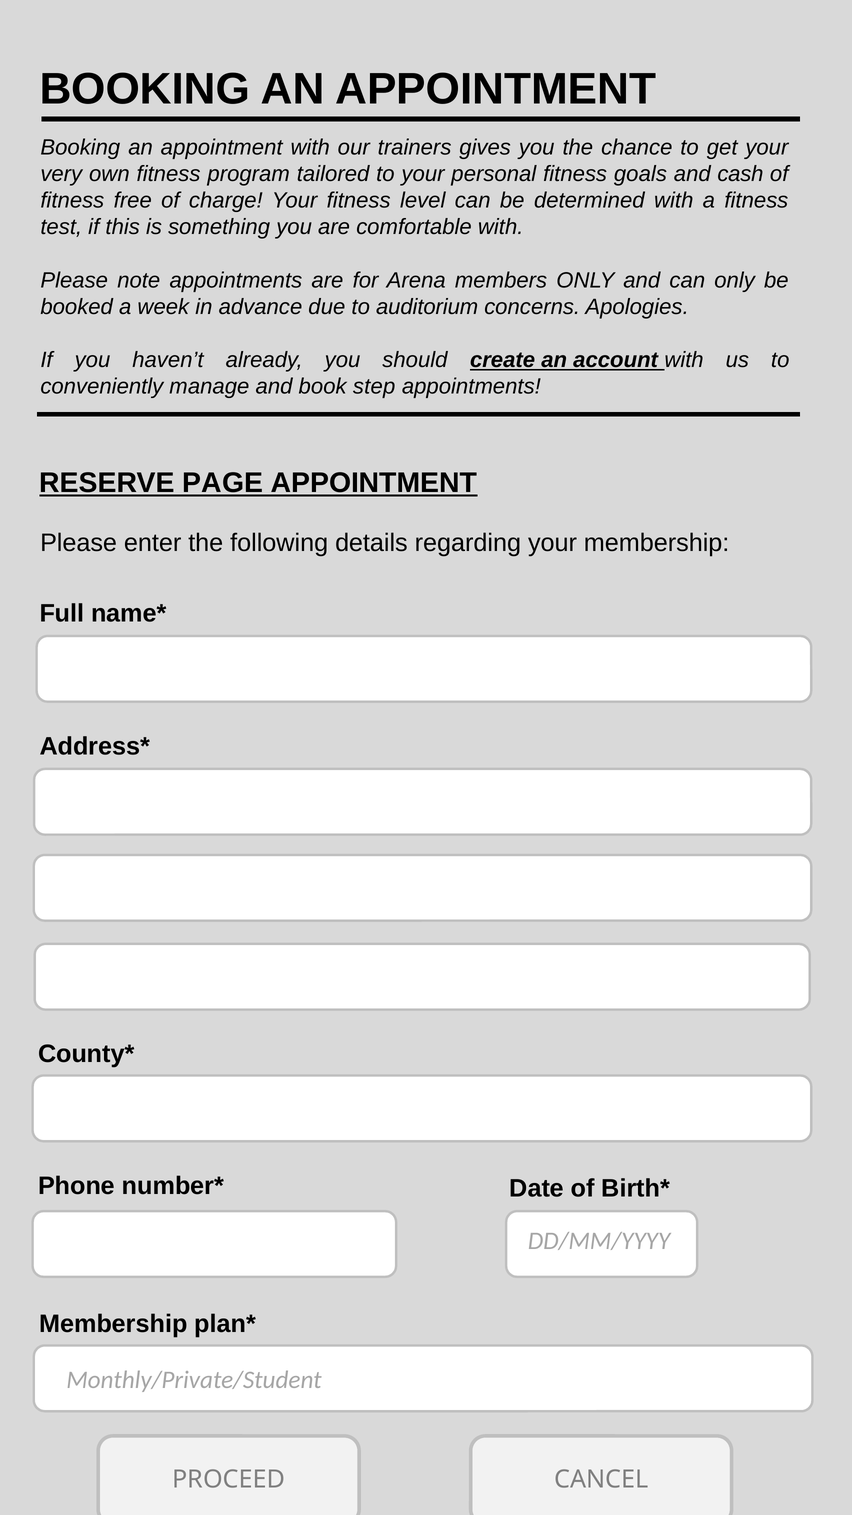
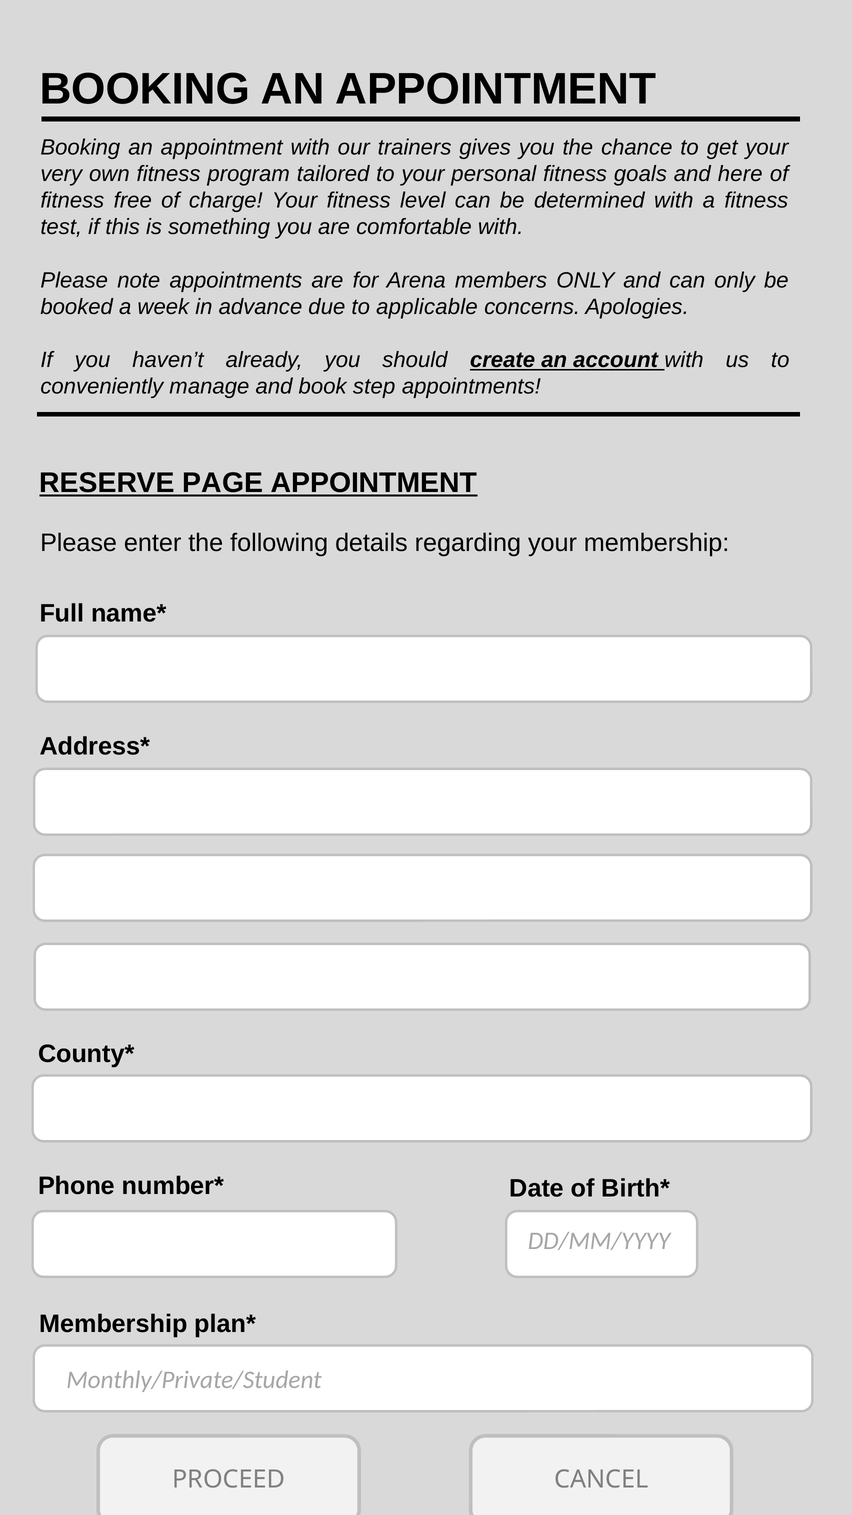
cash: cash -> here
auditorium: auditorium -> applicable
